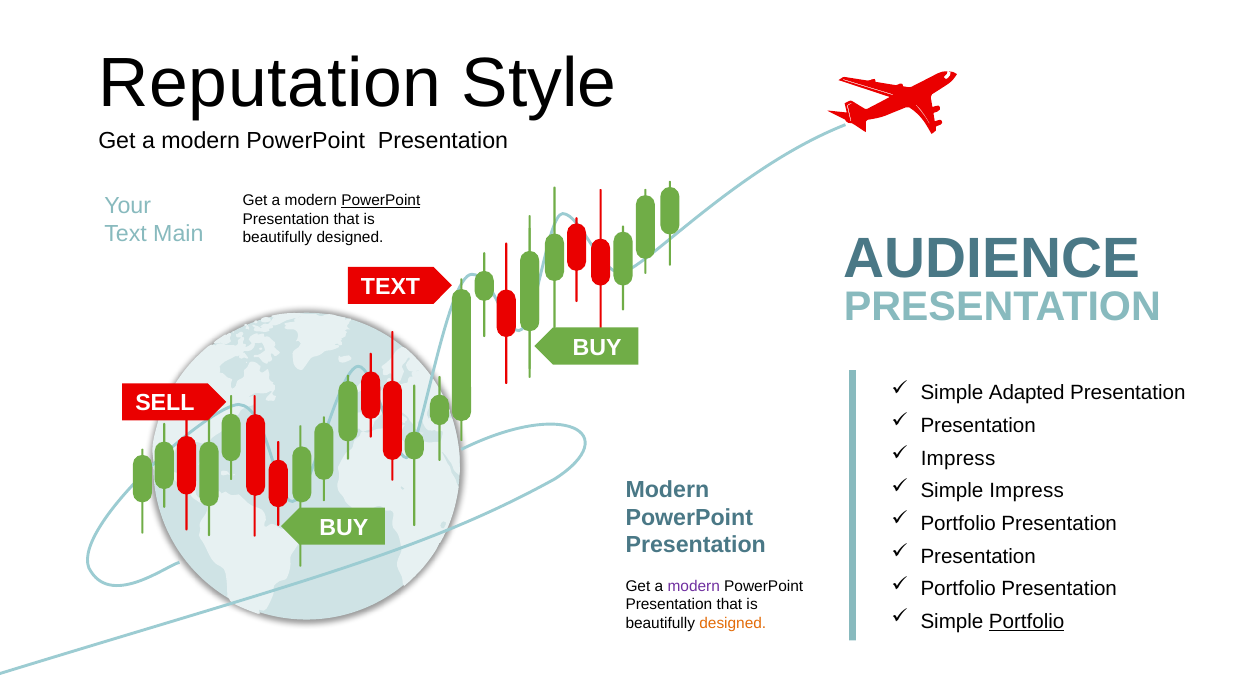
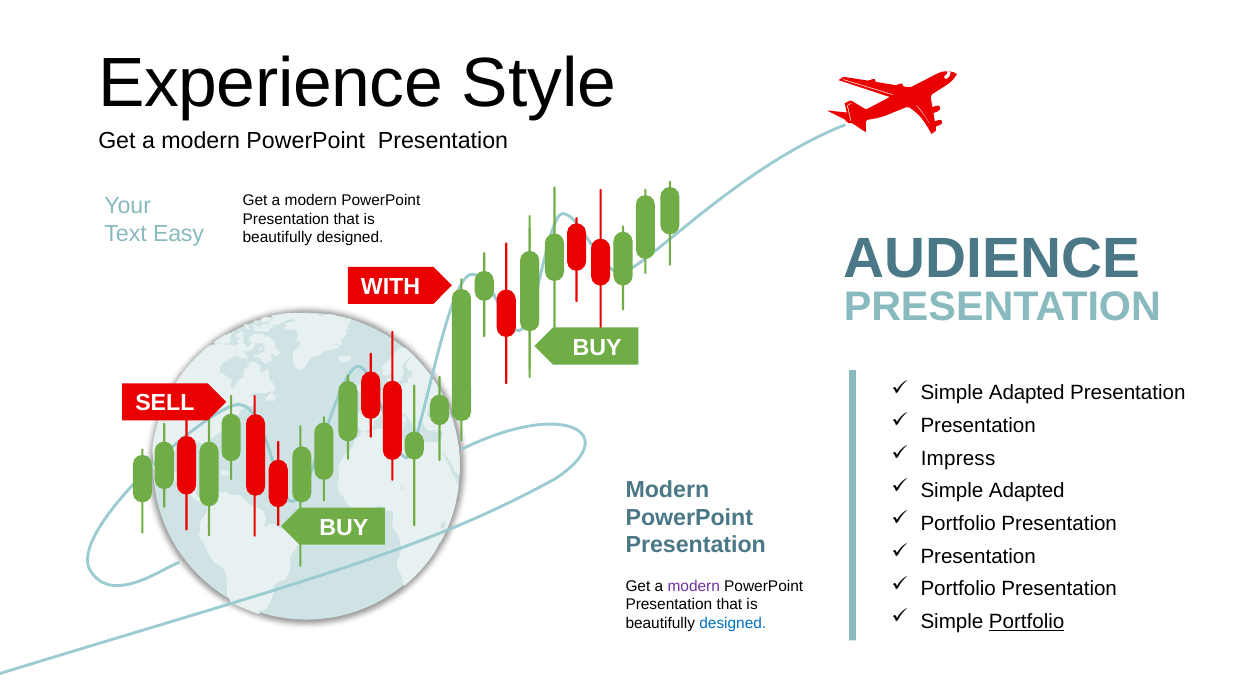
Reputation: Reputation -> Experience
PowerPoint at (381, 200) underline: present -> none
Main: Main -> Easy
TEXT at (391, 286): TEXT -> WITH
Impress at (1027, 491): Impress -> Adapted
designed at (733, 623) colour: orange -> blue
